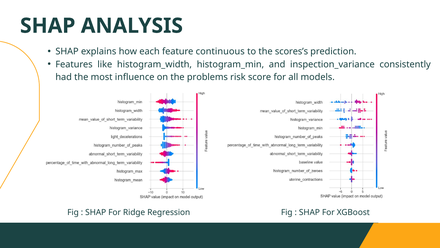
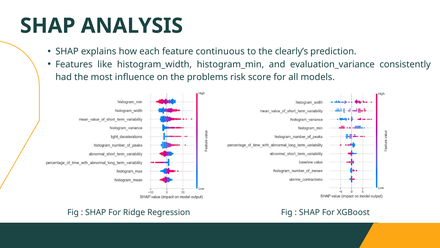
scores’s: scores’s -> clearly’s
inspection_variance: inspection_variance -> evaluation_variance
